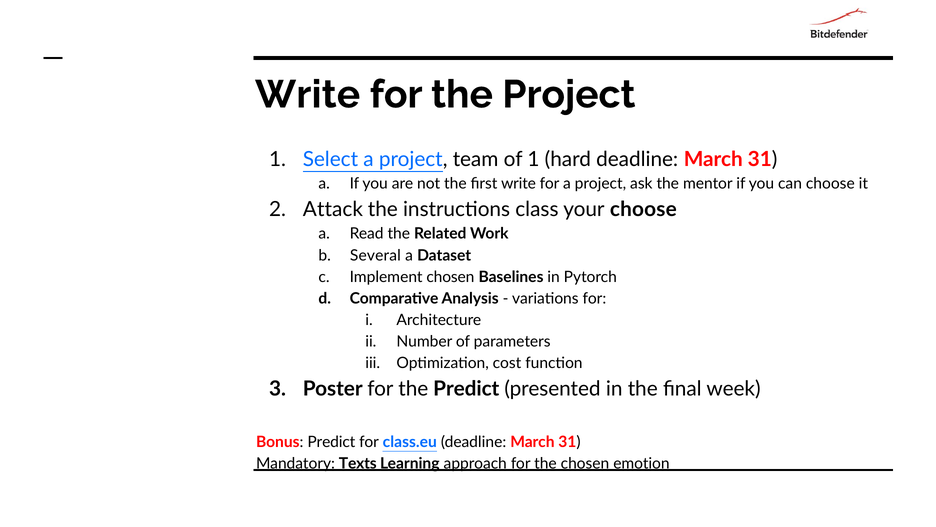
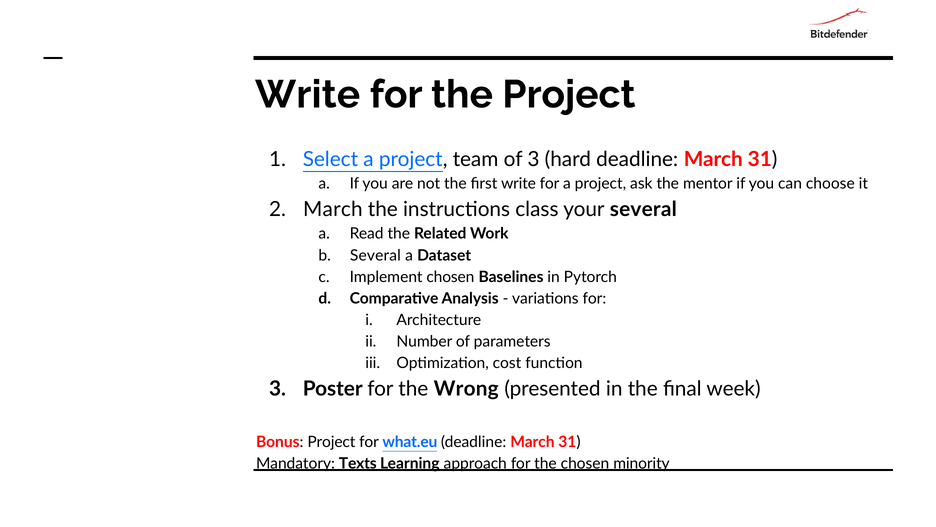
of 1: 1 -> 3
2 Attack: Attack -> March
your choose: choose -> several
the Predict: Predict -> Wrong
Bonus Predict: Predict -> Project
class.eu: class.eu -> what.eu
emotion: emotion -> minority
